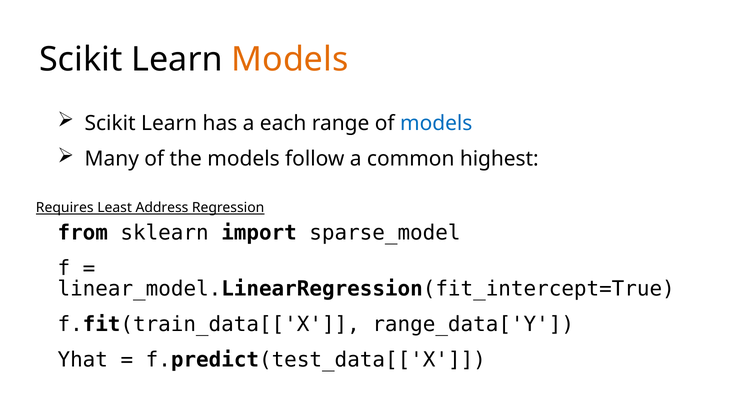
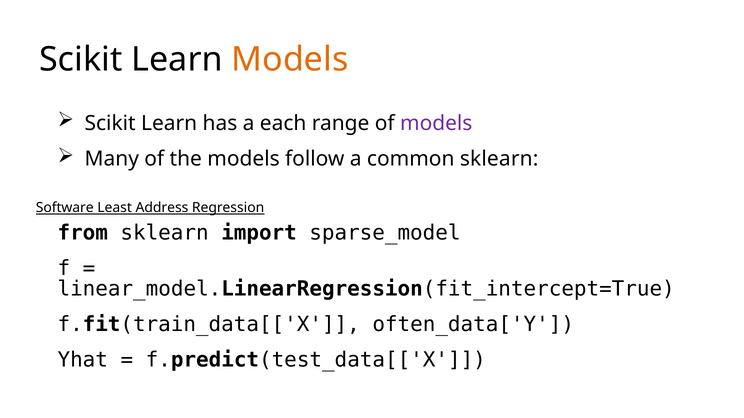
models at (436, 124) colour: blue -> purple
common highest: highest -> sklearn
Requires: Requires -> Software
range_data['Y: range_data['Y -> often_data['Y
